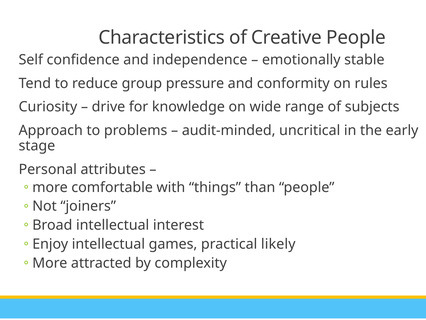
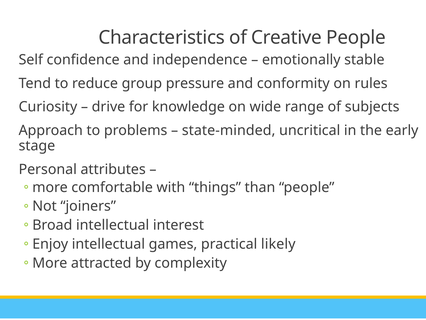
audit-minded: audit-minded -> state-minded
